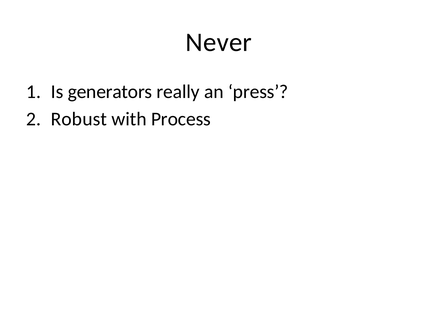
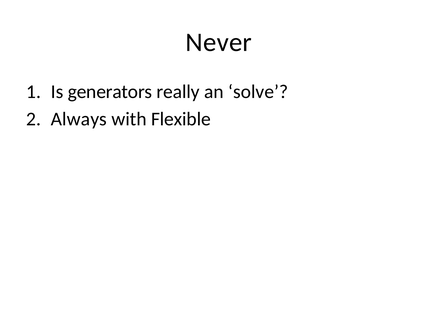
press: press -> solve
Robust: Robust -> Always
Process: Process -> Flexible
